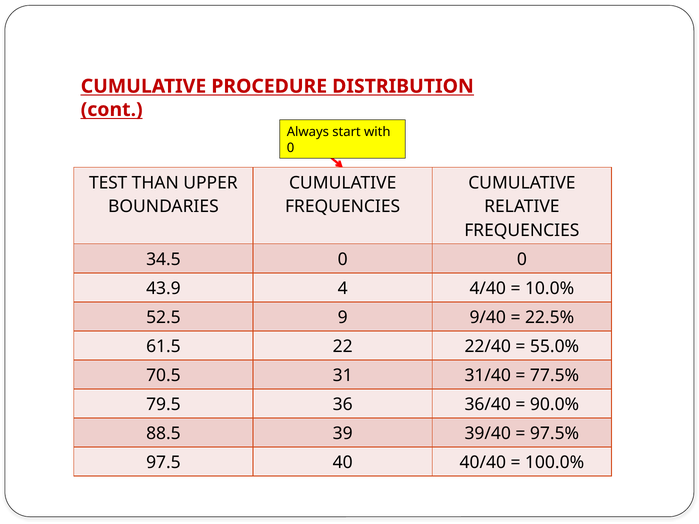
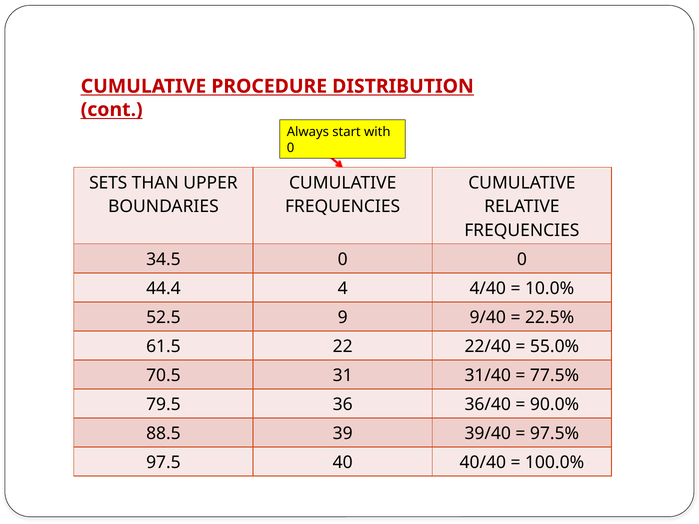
TEST: TEST -> SETS
43.9: 43.9 -> 44.4
